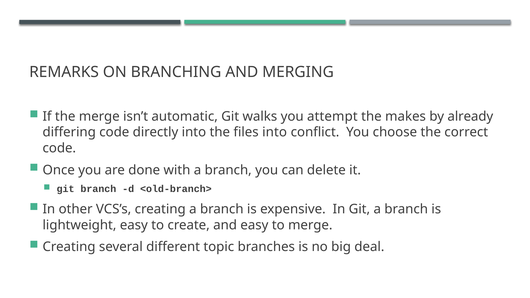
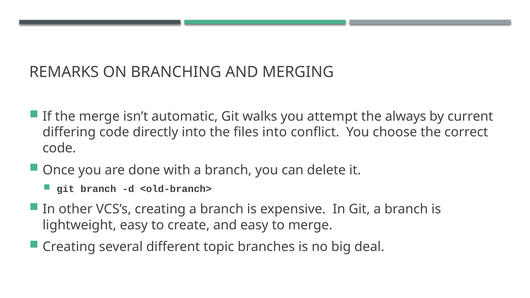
makes: makes -> always
already: already -> current
